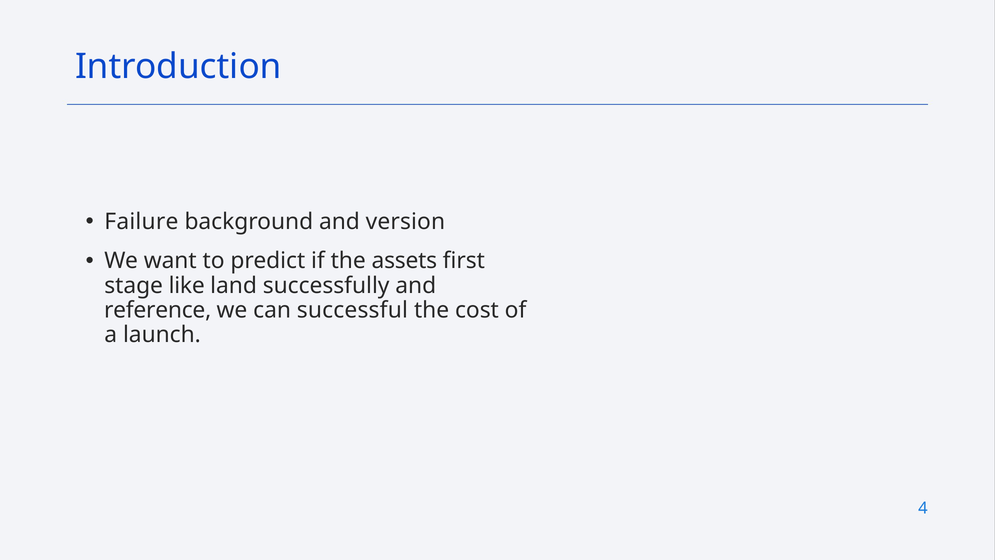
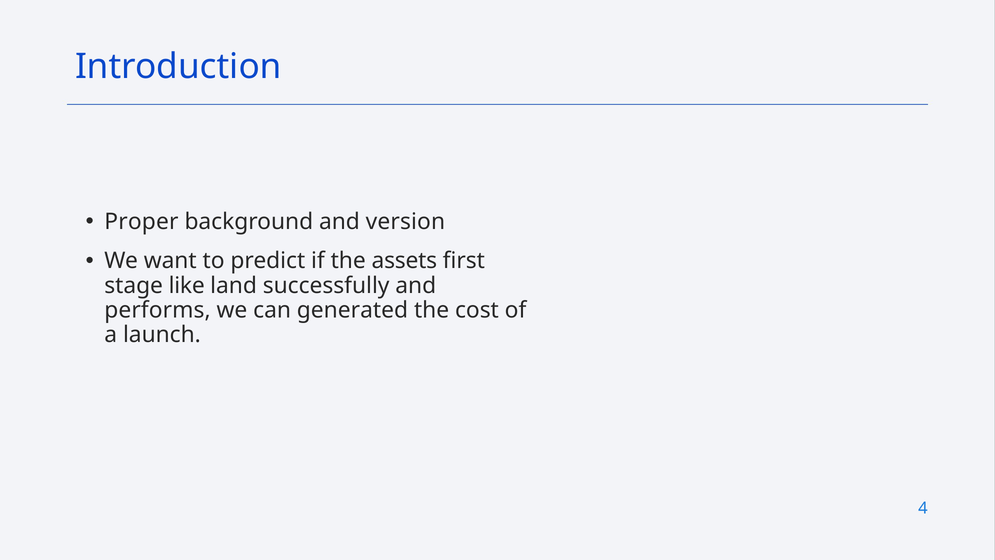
Failure: Failure -> Proper
reference: reference -> performs
successful: successful -> generated
